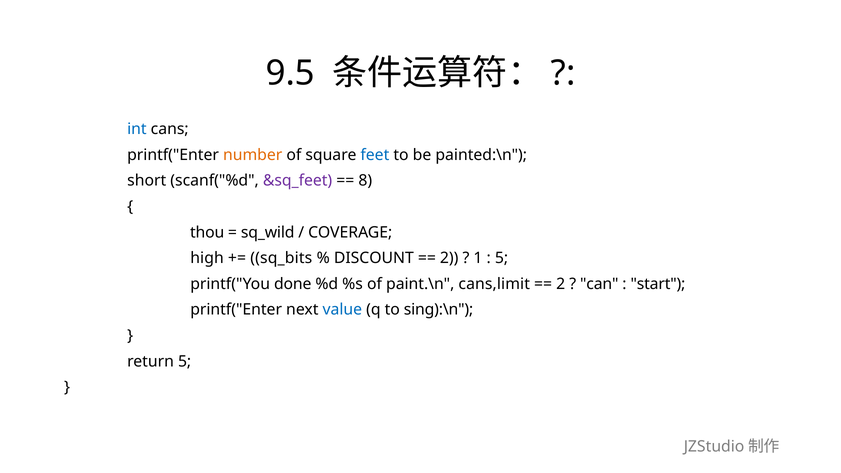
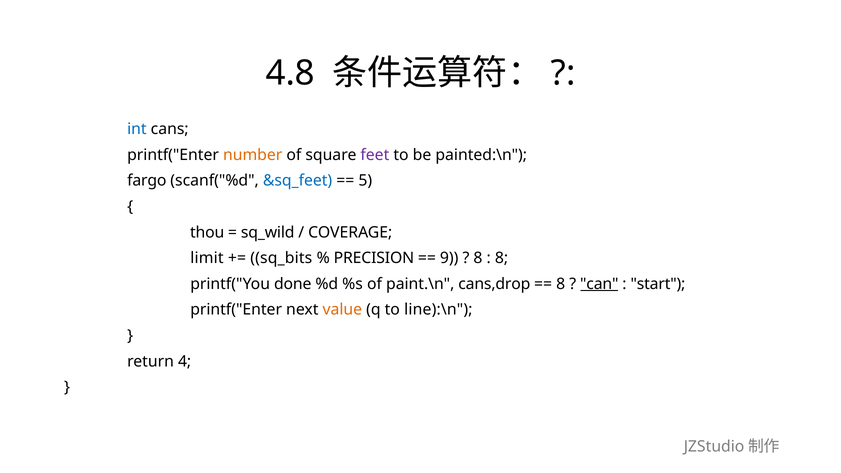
9.5: 9.5 -> 4.8
feet colour: blue -> purple
short: short -> fargo
&sq_feet colour: purple -> blue
8: 8 -> 5
high: high -> limit
DISCOUNT: DISCOUNT -> PRECISION
2 at (449, 258): 2 -> 9
1 at (478, 258): 1 -> 8
5 at (502, 258): 5 -> 8
cans,limit: cans,limit -> cans,drop
2 at (561, 284): 2 -> 8
can underline: none -> present
value colour: blue -> orange
sing):\n: sing):\n -> line):\n
return 5: 5 -> 4
